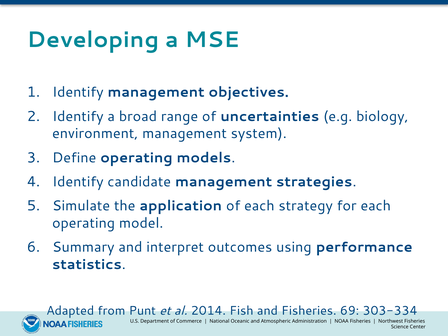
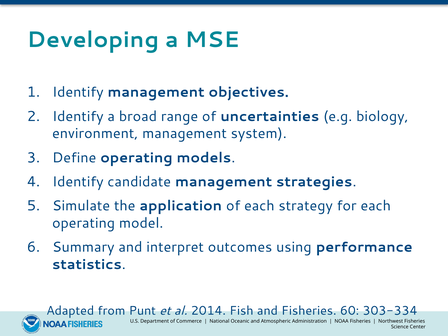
69: 69 -> 60
